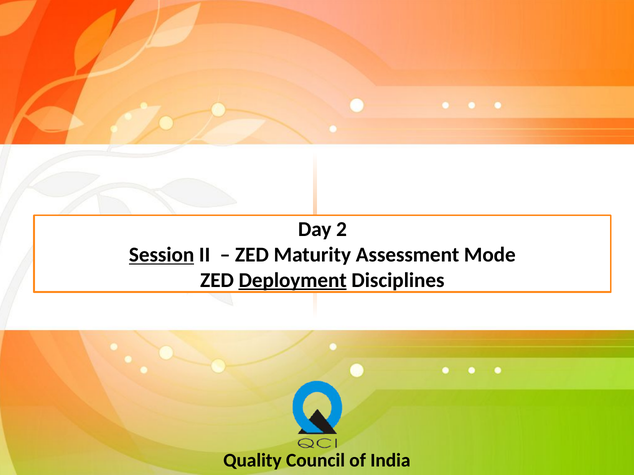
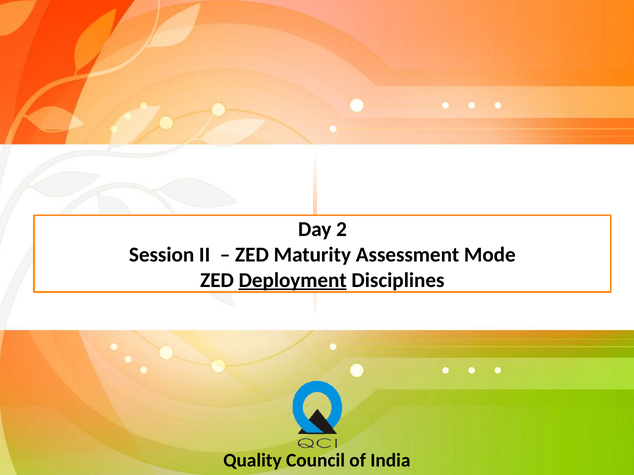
Session underline: present -> none
